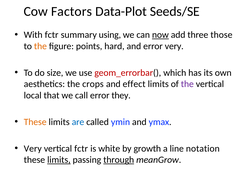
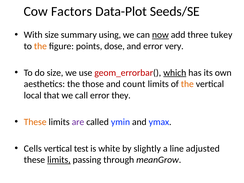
With fctr: fctr -> size
those: those -> tukey
hard: hard -> dose
which underline: none -> present
crops: crops -> those
effect: effect -> count
the at (187, 84) colour: purple -> orange
are colour: blue -> purple
Very at (33, 148): Very -> Cells
vertical fctr: fctr -> test
growth: growth -> slightly
notation: notation -> adjusted
through underline: present -> none
